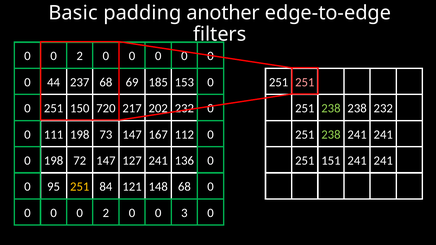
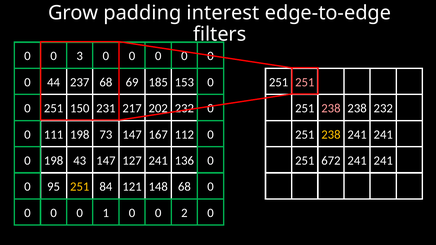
Basic: Basic -> Grow
another: another -> interest
2 at (80, 56): 2 -> 3
720: 720 -> 231
238 at (331, 108) colour: light green -> pink
238 at (331, 135) colour: light green -> yellow
72: 72 -> 43
151: 151 -> 672
2 at (106, 213): 2 -> 1
3: 3 -> 2
